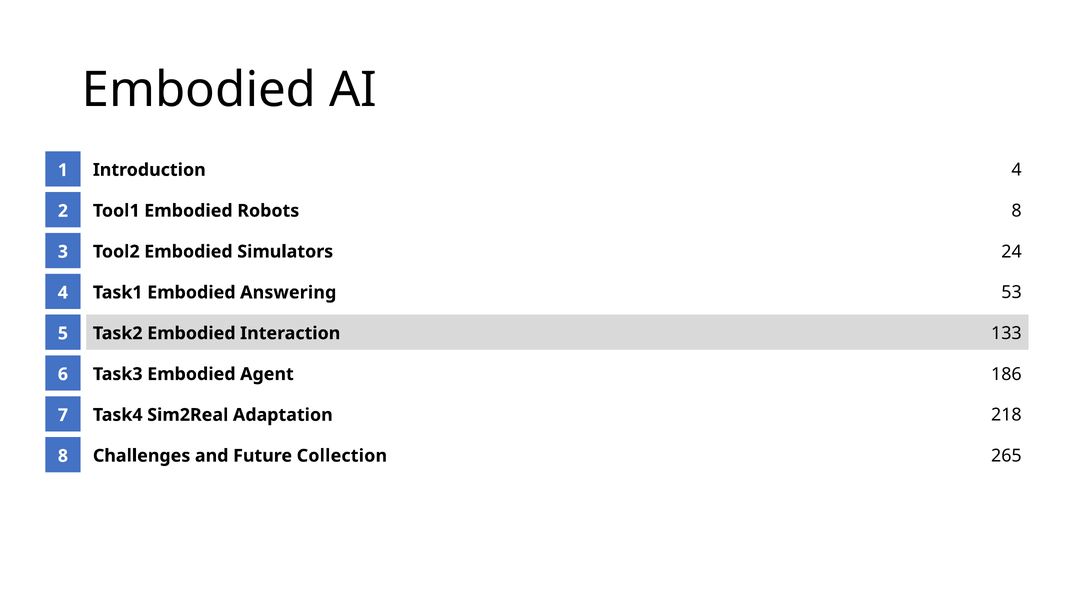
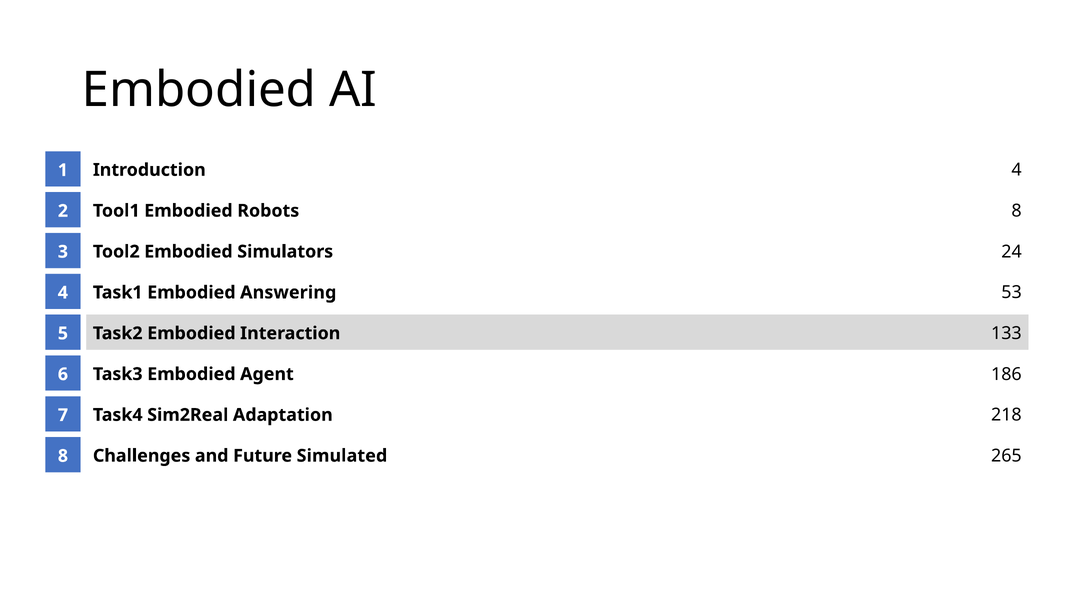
Collection: Collection -> Simulated
